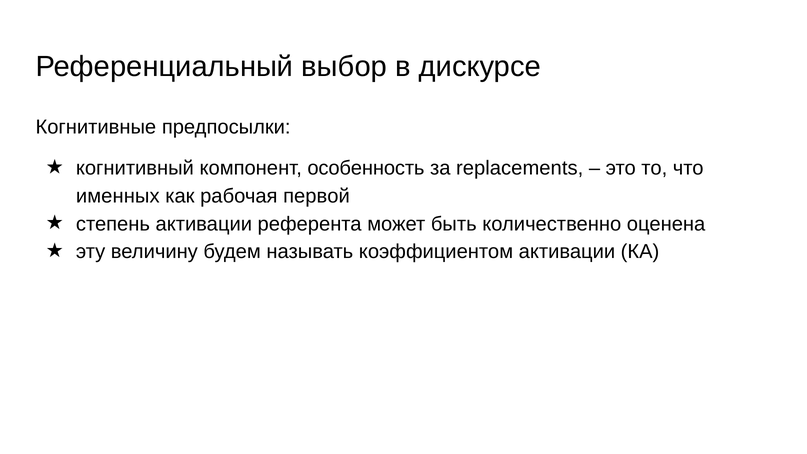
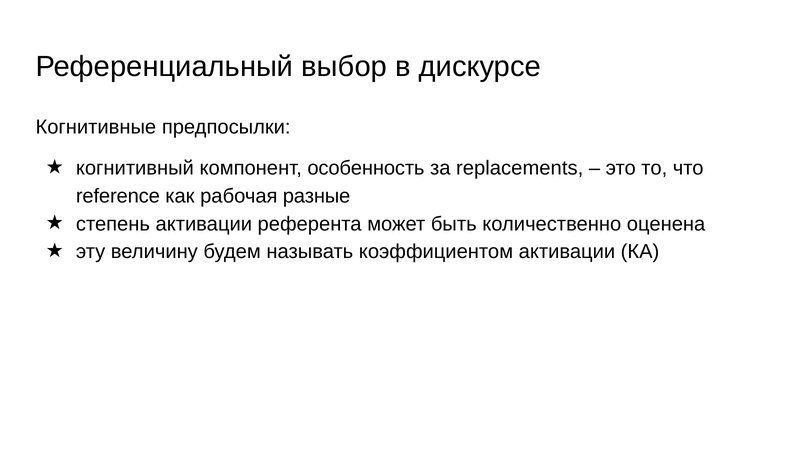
именных: именных -> reference
первой: первой -> разные
